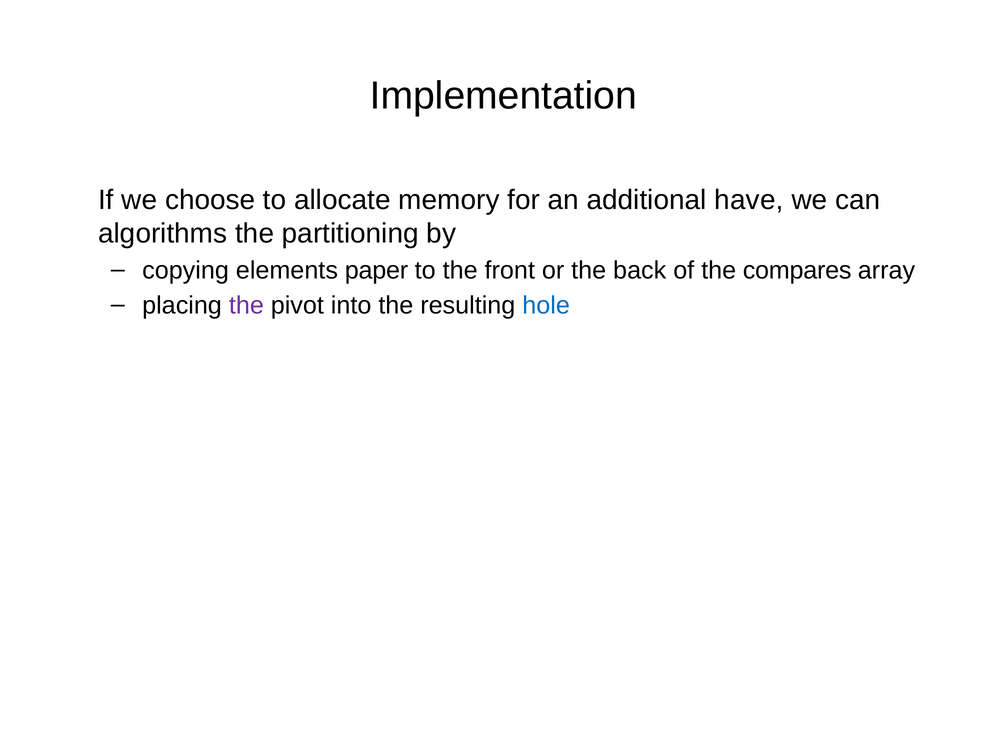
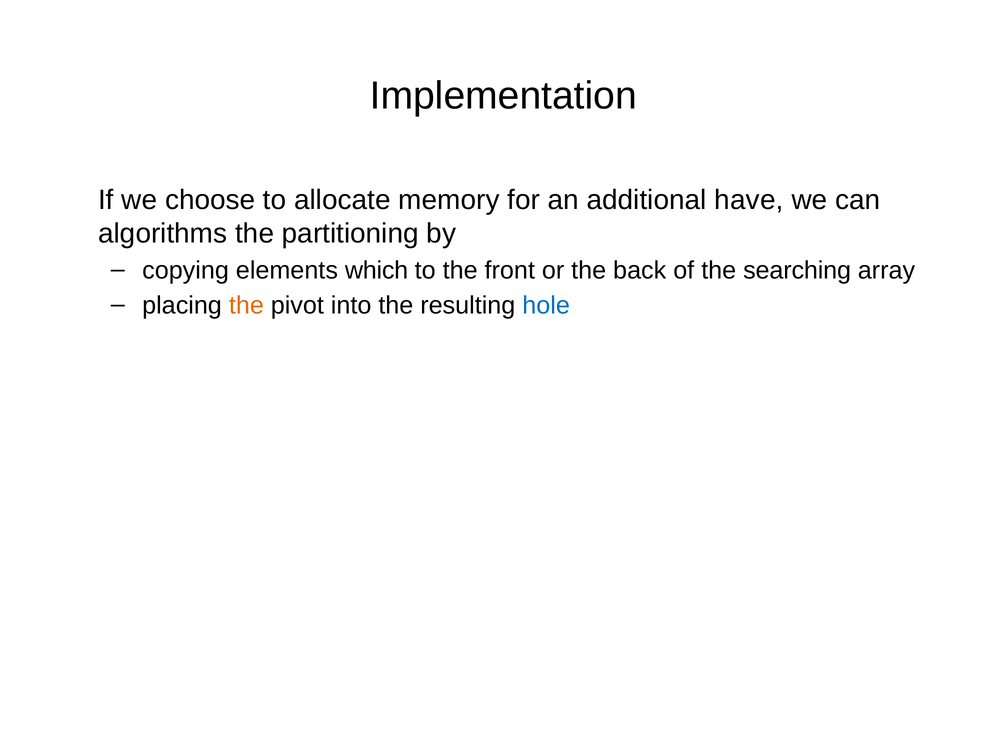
paper: paper -> which
compares: compares -> searching
the at (246, 306) colour: purple -> orange
